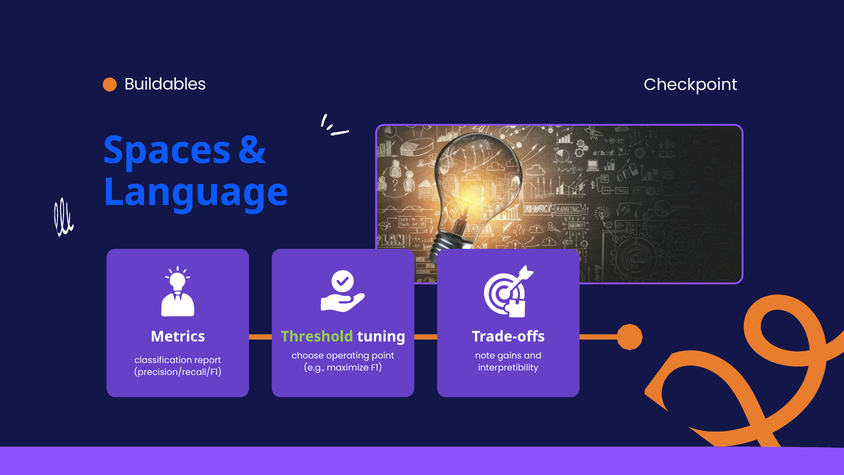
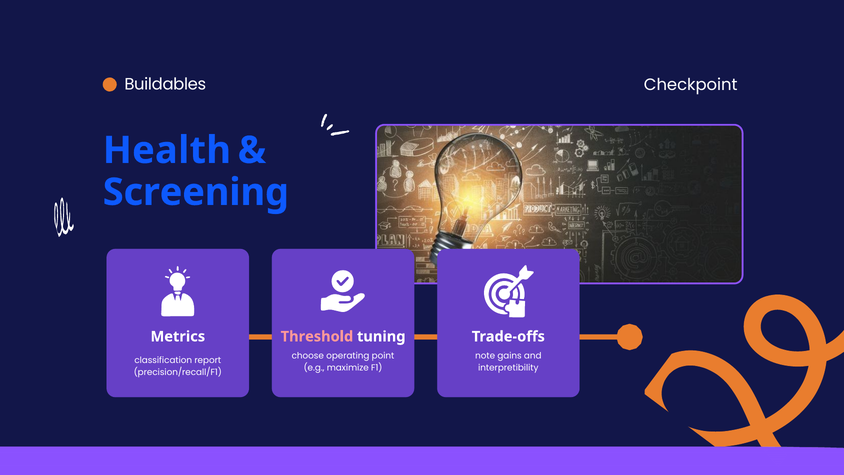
Spaces: Spaces -> Health
Language: Language -> Screening
Threshold colour: light green -> pink
